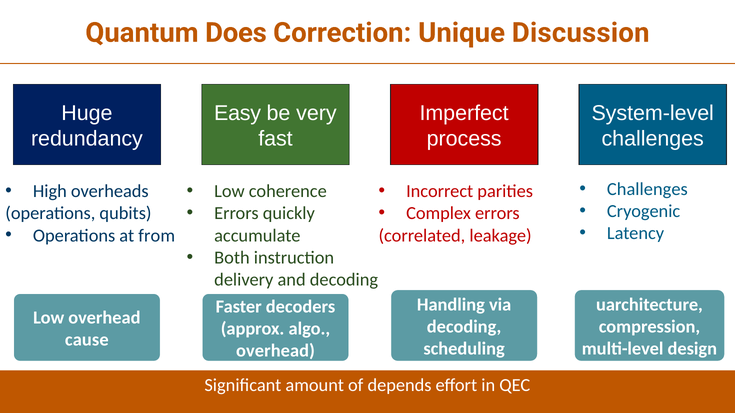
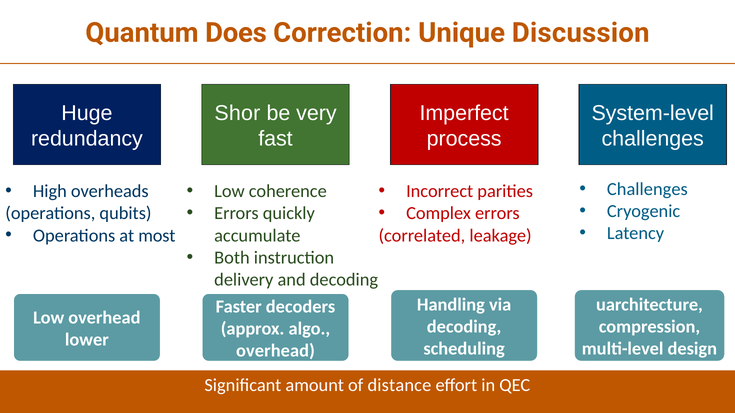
Easy: Easy -> Shor
from: from -> most
cause: cause -> lower
depends: depends -> distance
